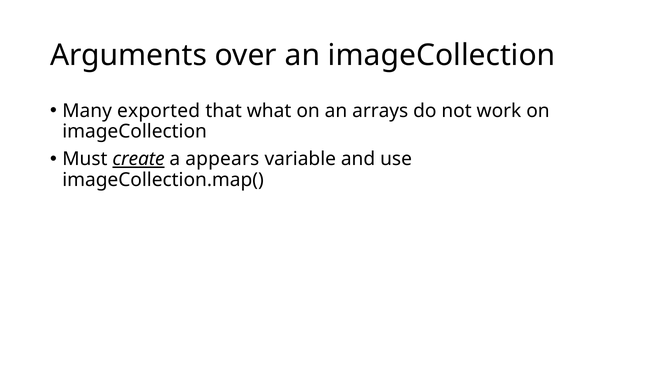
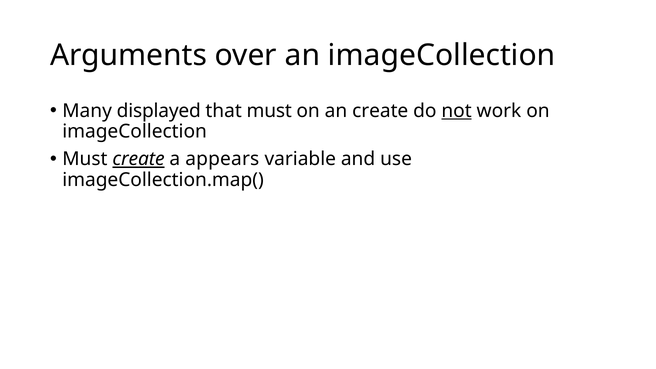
exported: exported -> displayed
that what: what -> must
an arrays: arrays -> create
not underline: none -> present
